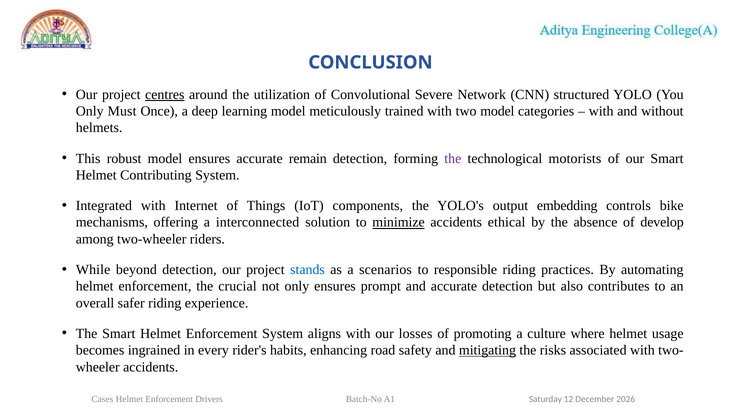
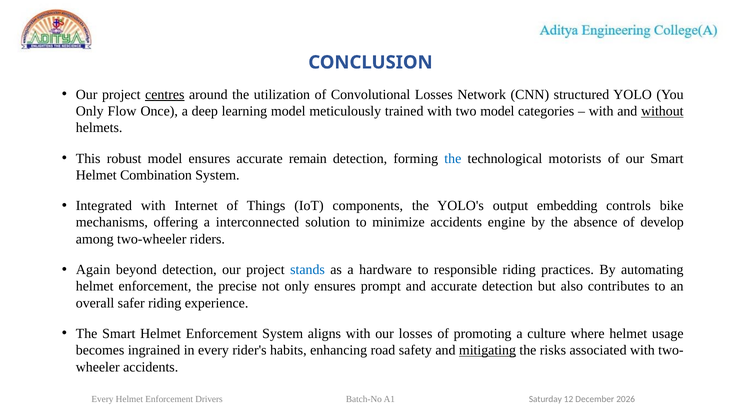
Convolutional Severe: Severe -> Losses
Must: Must -> Flow
without underline: none -> present
the at (453, 158) colour: purple -> blue
Contributing: Contributing -> Combination
minimize underline: present -> none
ethical: ethical -> engine
While: While -> Again
scenarios: scenarios -> hardware
crucial: crucial -> precise
Cases at (102, 399): Cases -> Every
